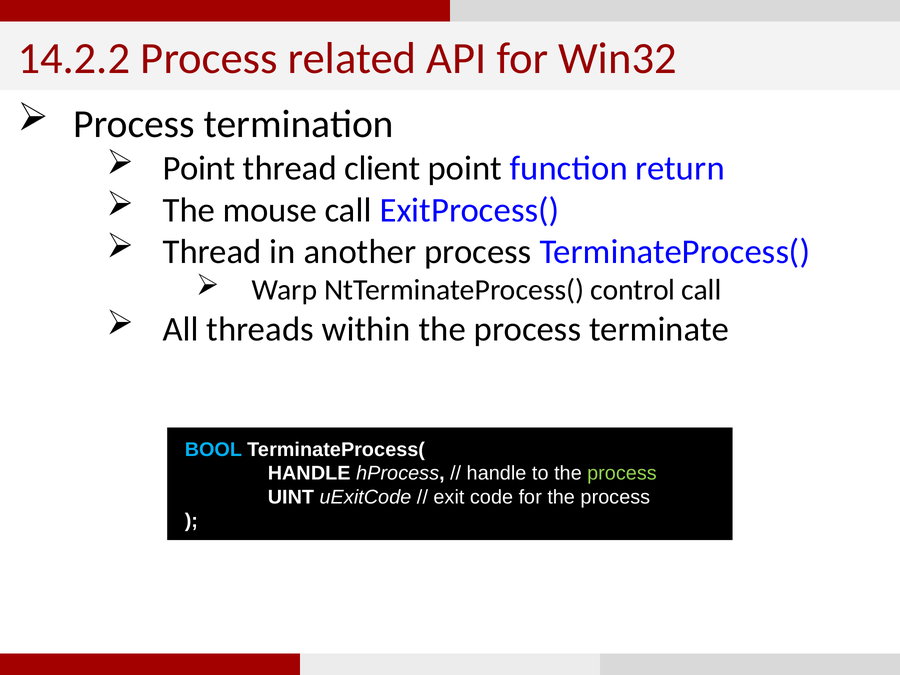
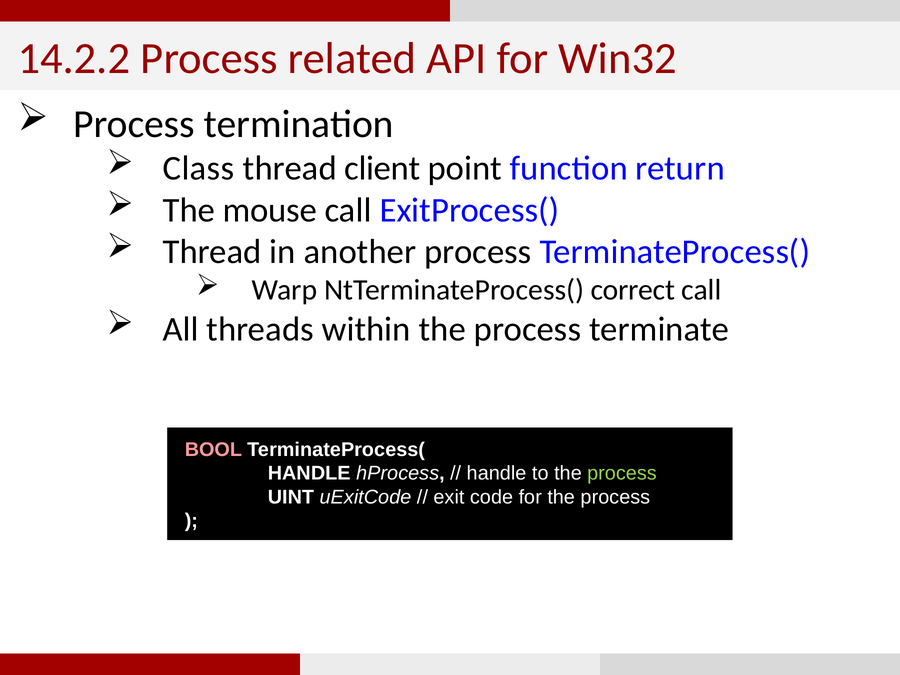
Point at (199, 168): Point -> Class
control: control -> correct
BOOL colour: light blue -> pink
